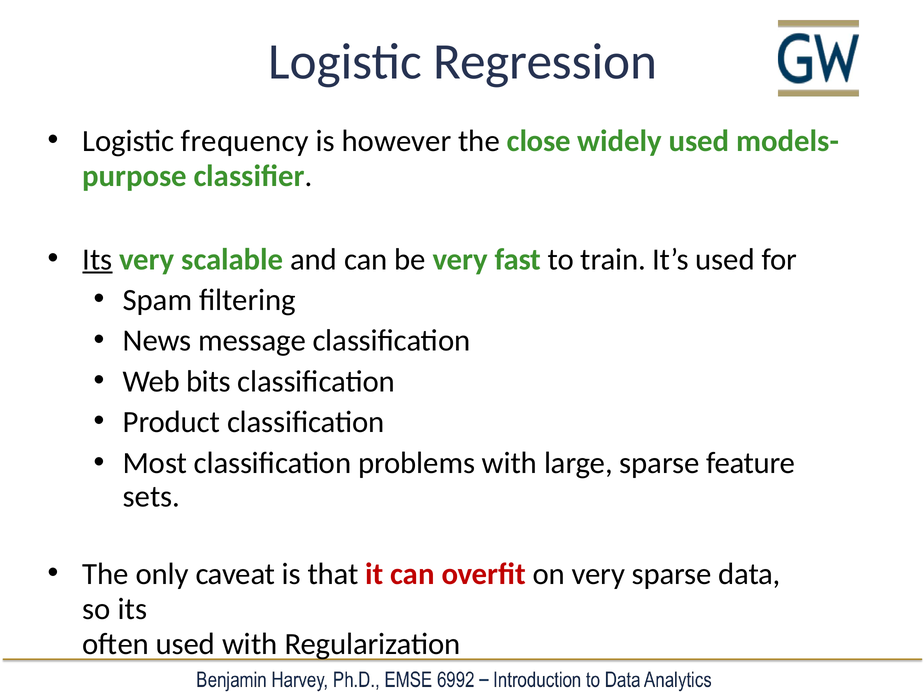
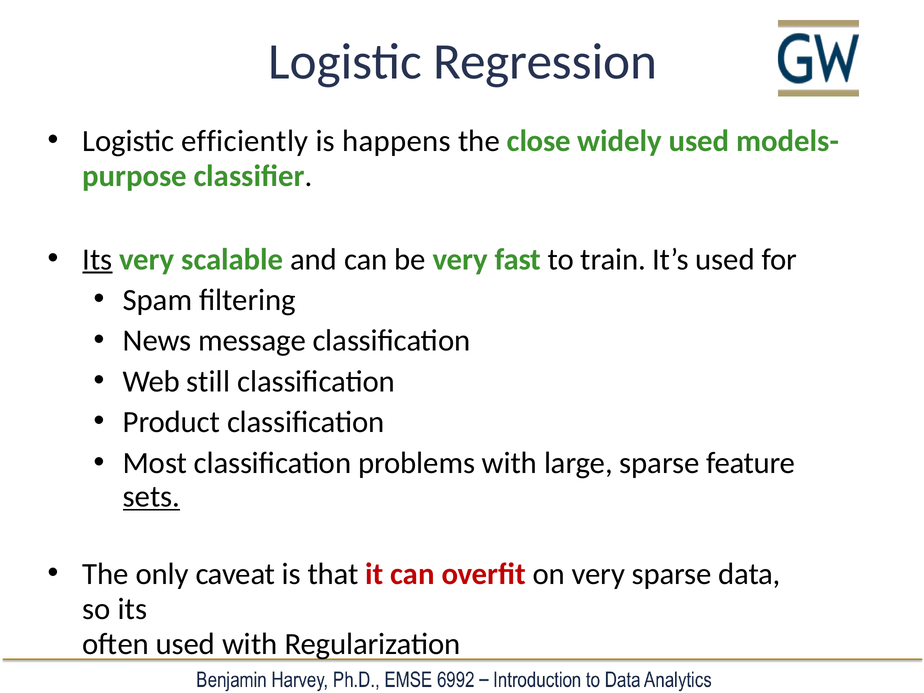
frequency: frequency -> efficiently
however: however -> happens
bits: bits -> still
sets underline: none -> present
